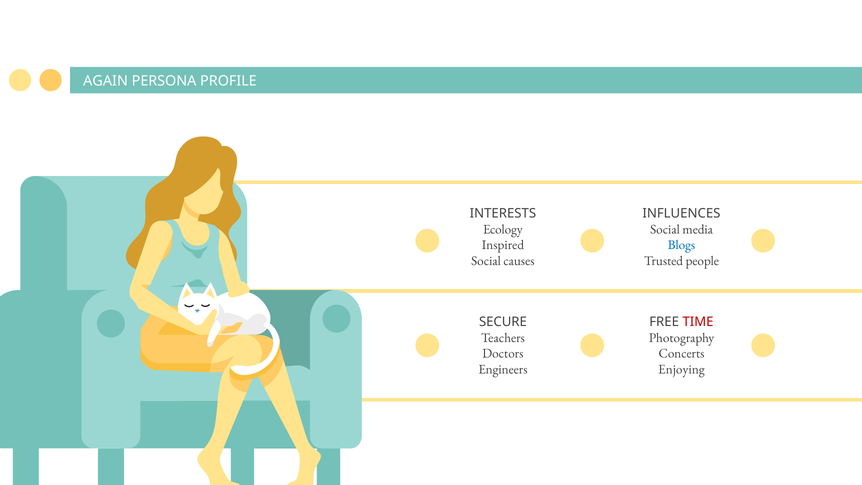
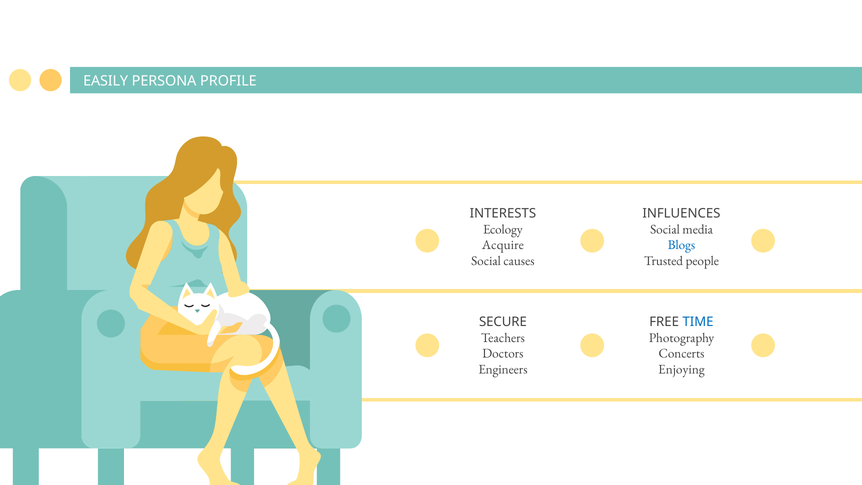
AGAIN: AGAIN -> EASILY
Inspired: Inspired -> Acquire
TIME colour: red -> blue
